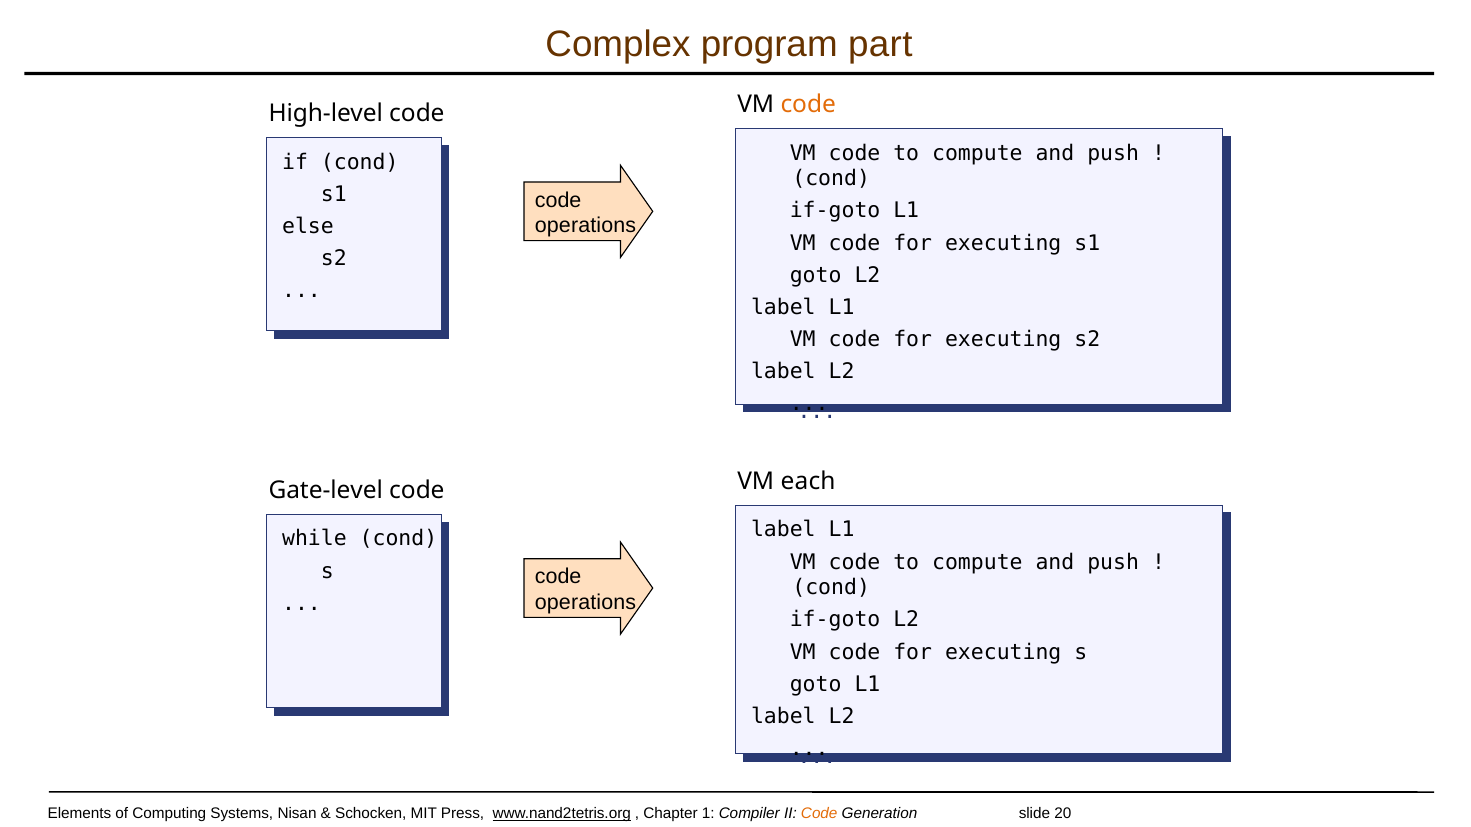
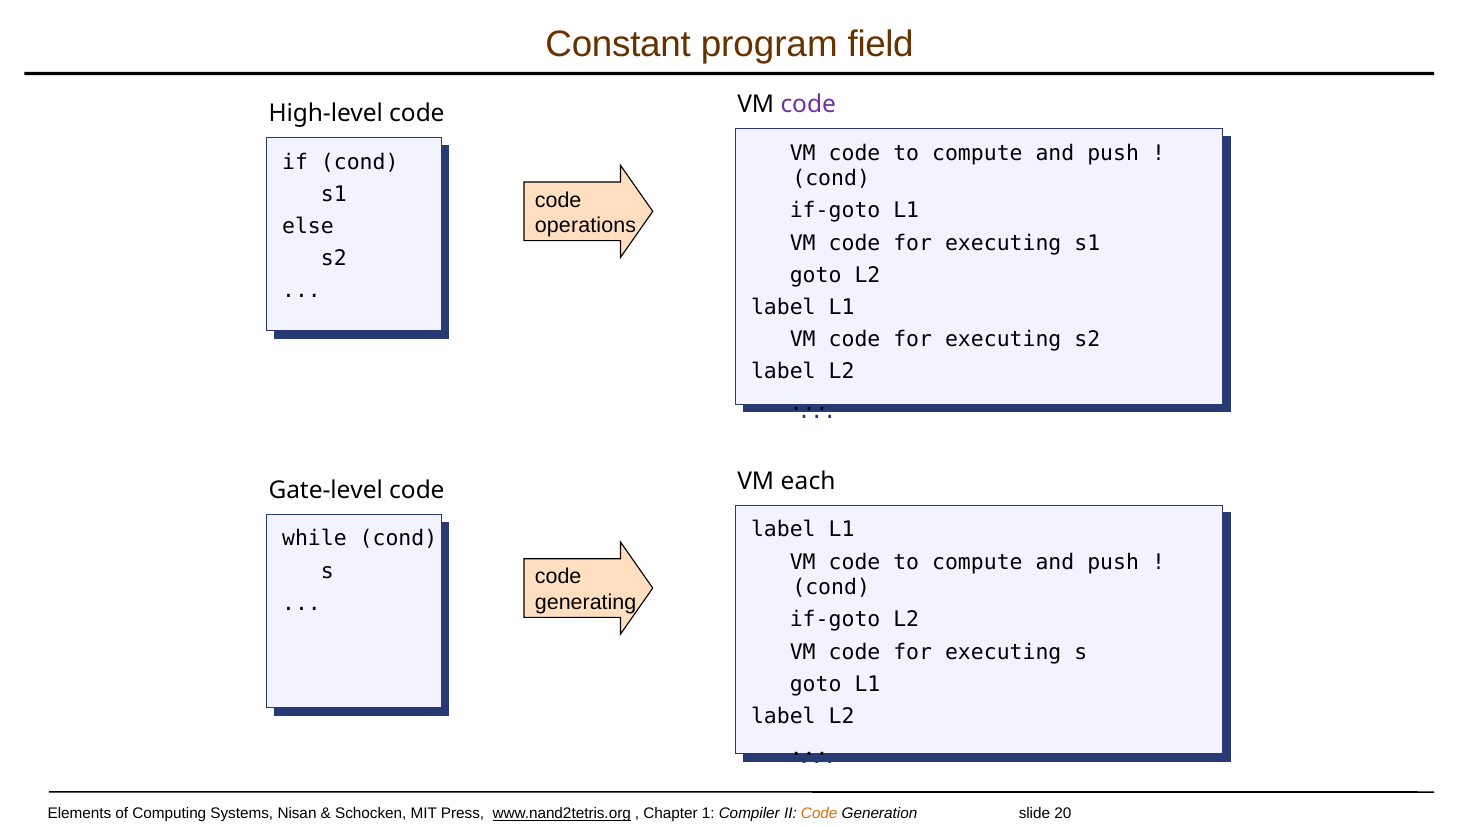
Complex: Complex -> Constant
part: part -> field
code at (808, 105) colour: orange -> purple
operations at (586, 603): operations -> generating
